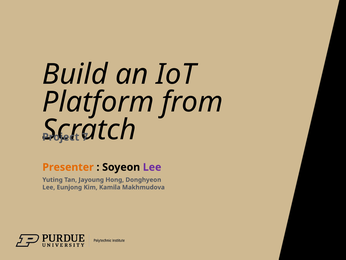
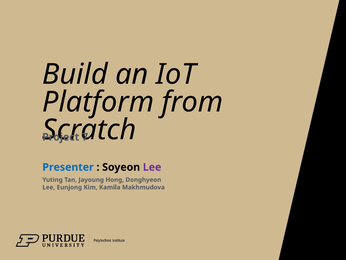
Presenter colour: orange -> blue
